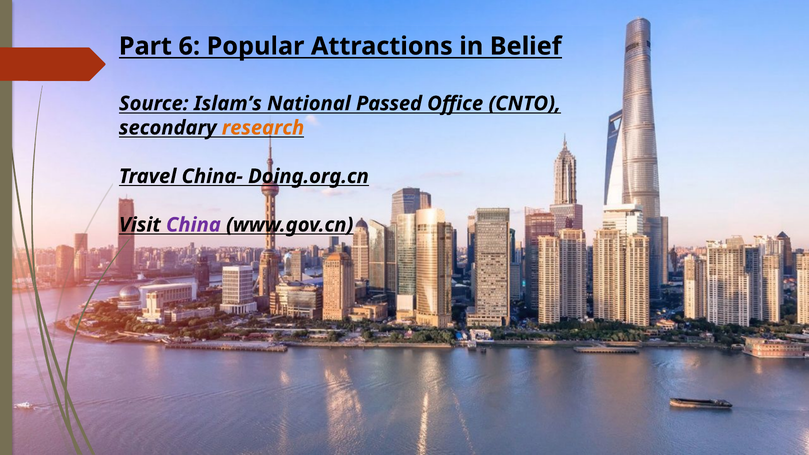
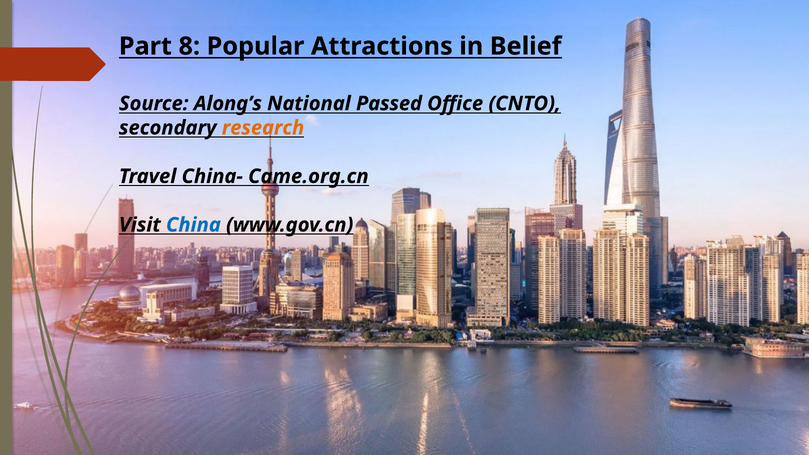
6: 6 -> 8
Islam’s: Islam’s -> Along’s
Doing.org.cn: Doing.org.cn -> Came.org.cn
China colour: purple -> blue
